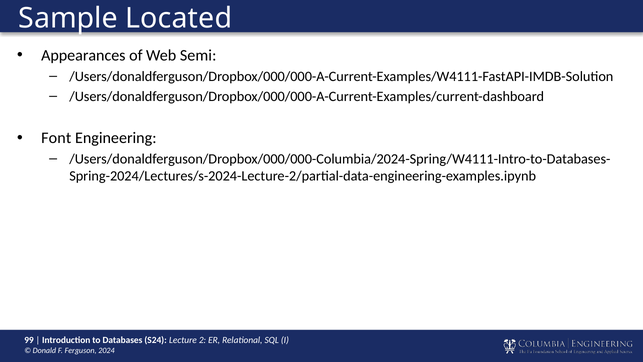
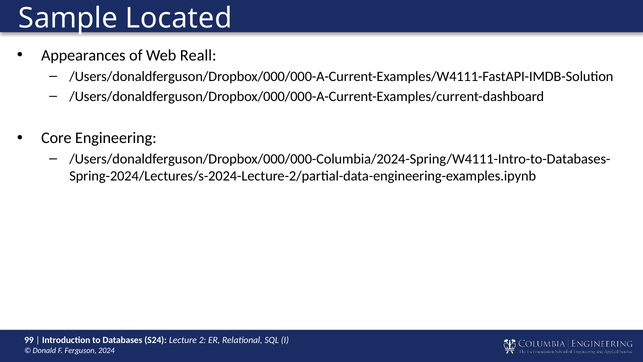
Semi: Semi -> Reall
Font: Font -> Core
